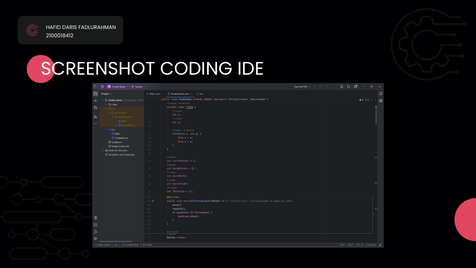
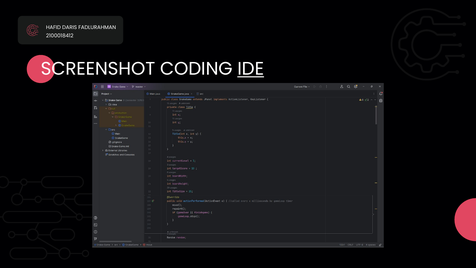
IDE underline: none -> present
